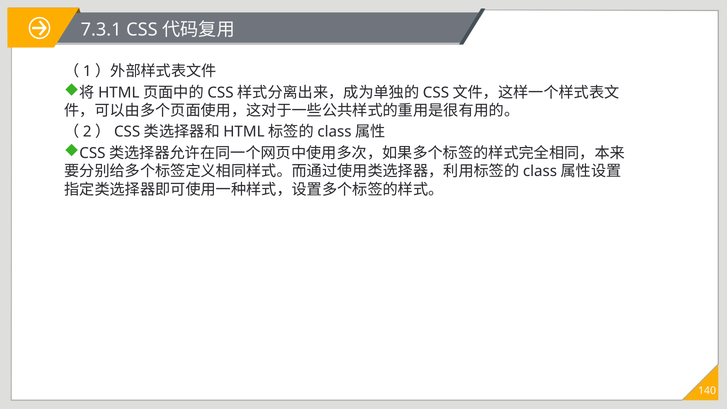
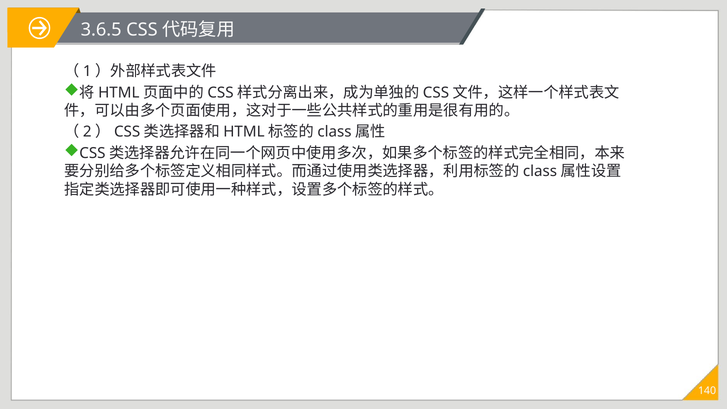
7.3.1: 7.3.1 -> 3.6.5
